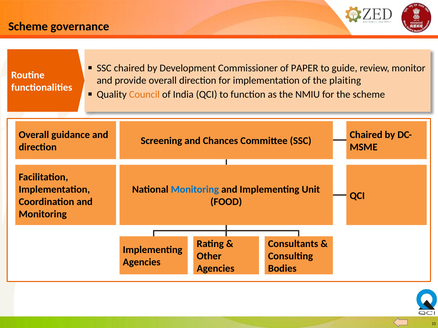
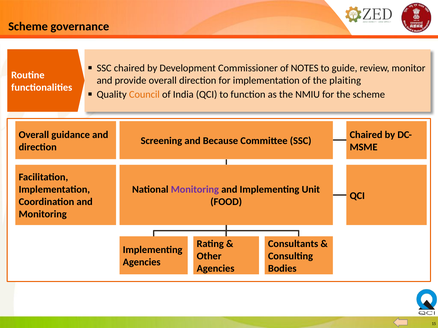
PAPER: PAPER -> NOTES
Chances: Chances -> Because
Monitoring at (195, 190) colour: blue -> purple
